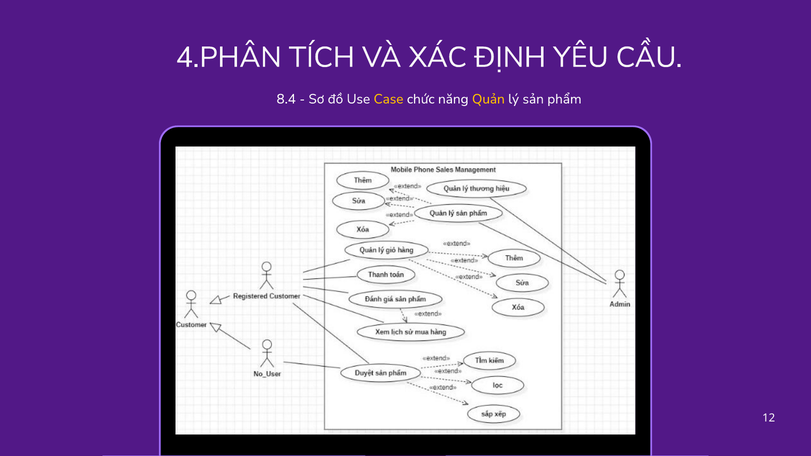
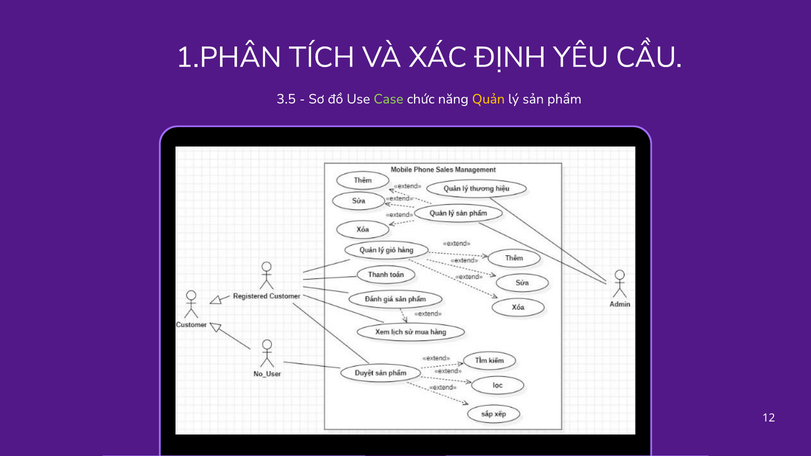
4.PHÂN: 4.PHÂN -> 1.PHÂN
8.4: 8.4 -> 3.5
Case colour: yellow -> light green
